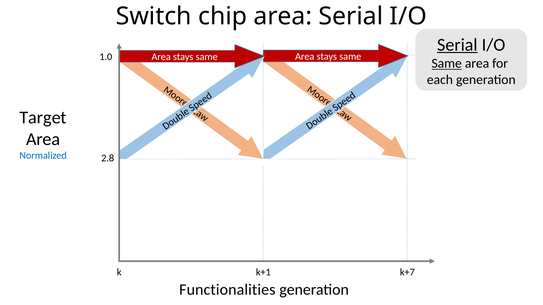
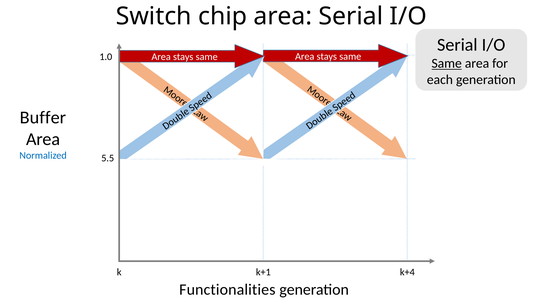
Serial at (457, 45) underline: present -> none
Target: Target -> Buffer
2.8: 2.8 -> 5.5
k+7: k+7 -> k+4
